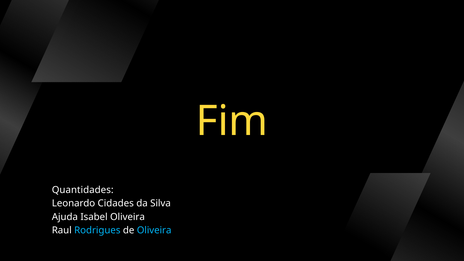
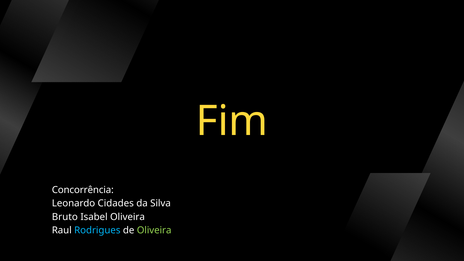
Quantidades: Quantidades -> Concorrência
Ajuda: Ajuda -> Bruto
Oliveira at (154, 230) colour: light blue -> light green
